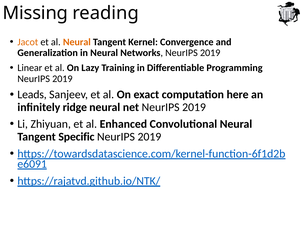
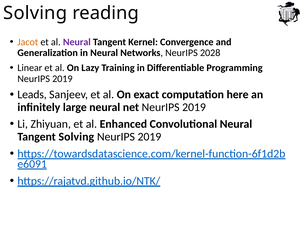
Missing at (35, 13): Missing -> Solving
Neural at (77, 42) colour: orange -> purple
Networks NeurIPS 2019: 2019 -> 2028
ridge: ridge -> large
Tangent Specific: Specific -> Solving
